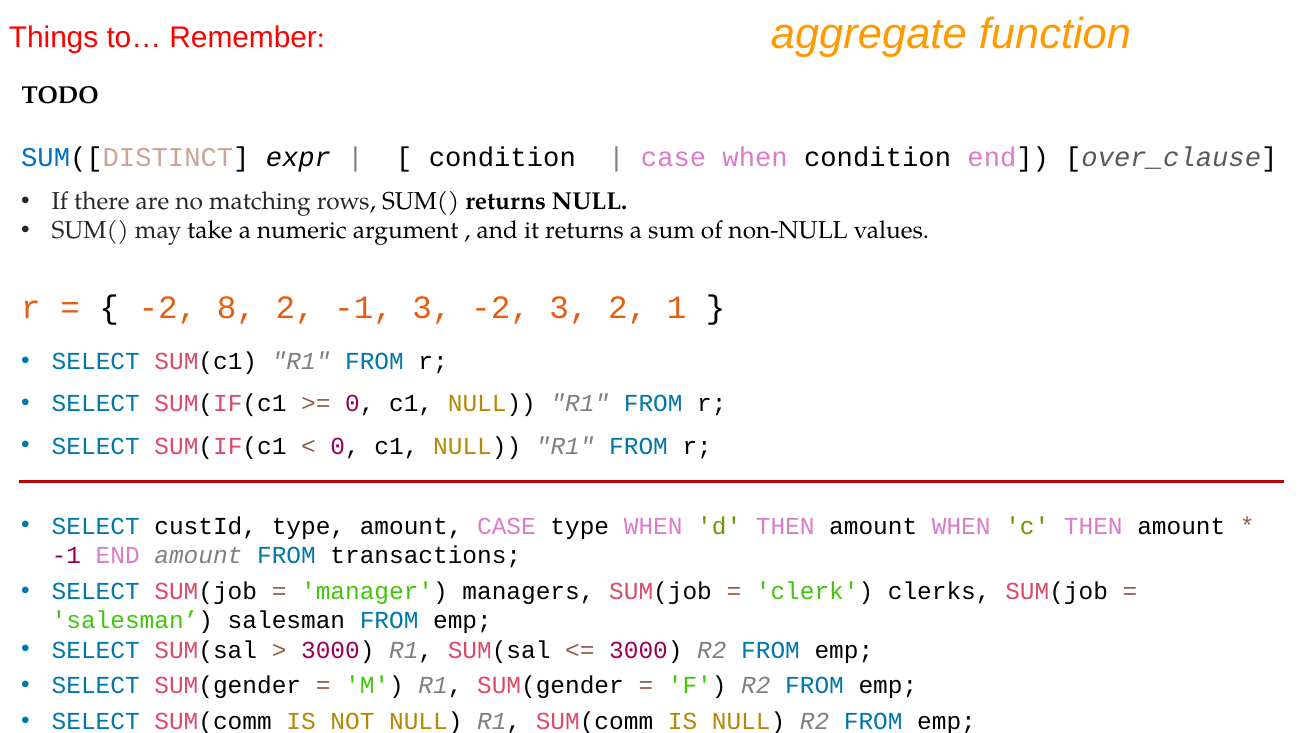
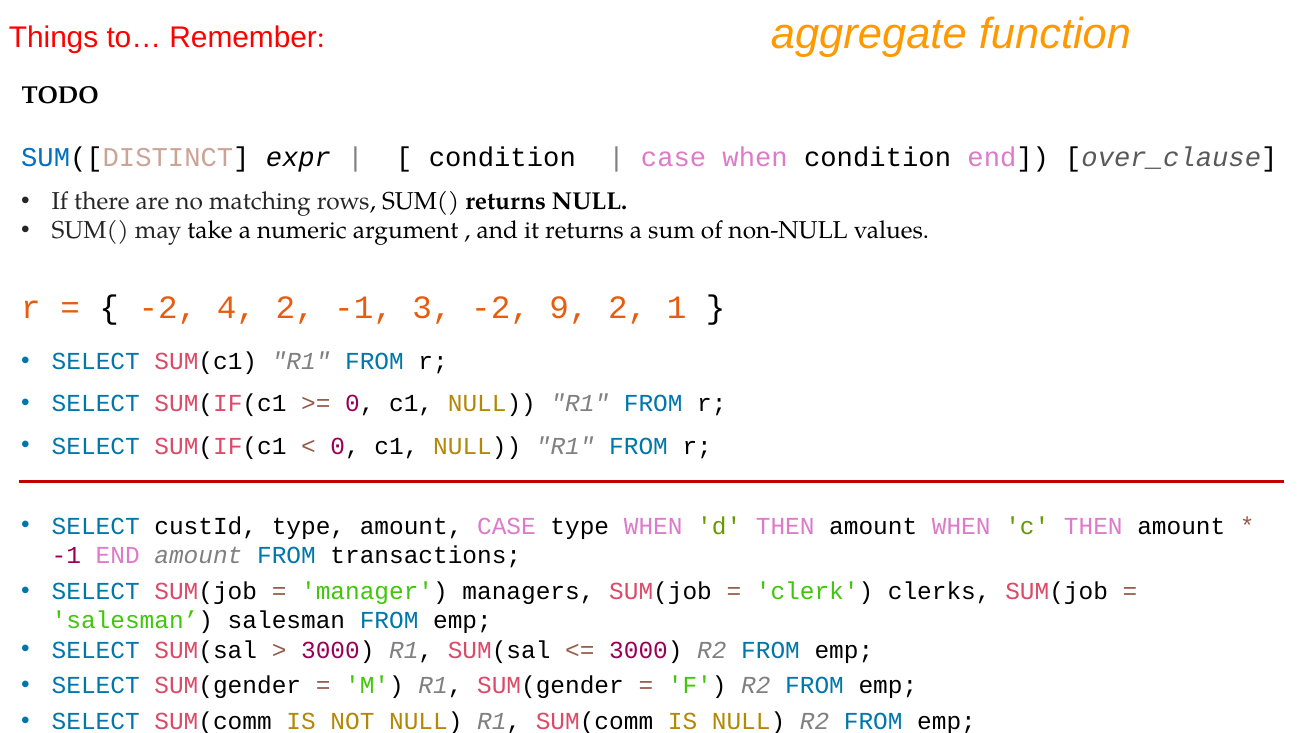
8: 8 -> 4
-2 3: 3 -> 9
